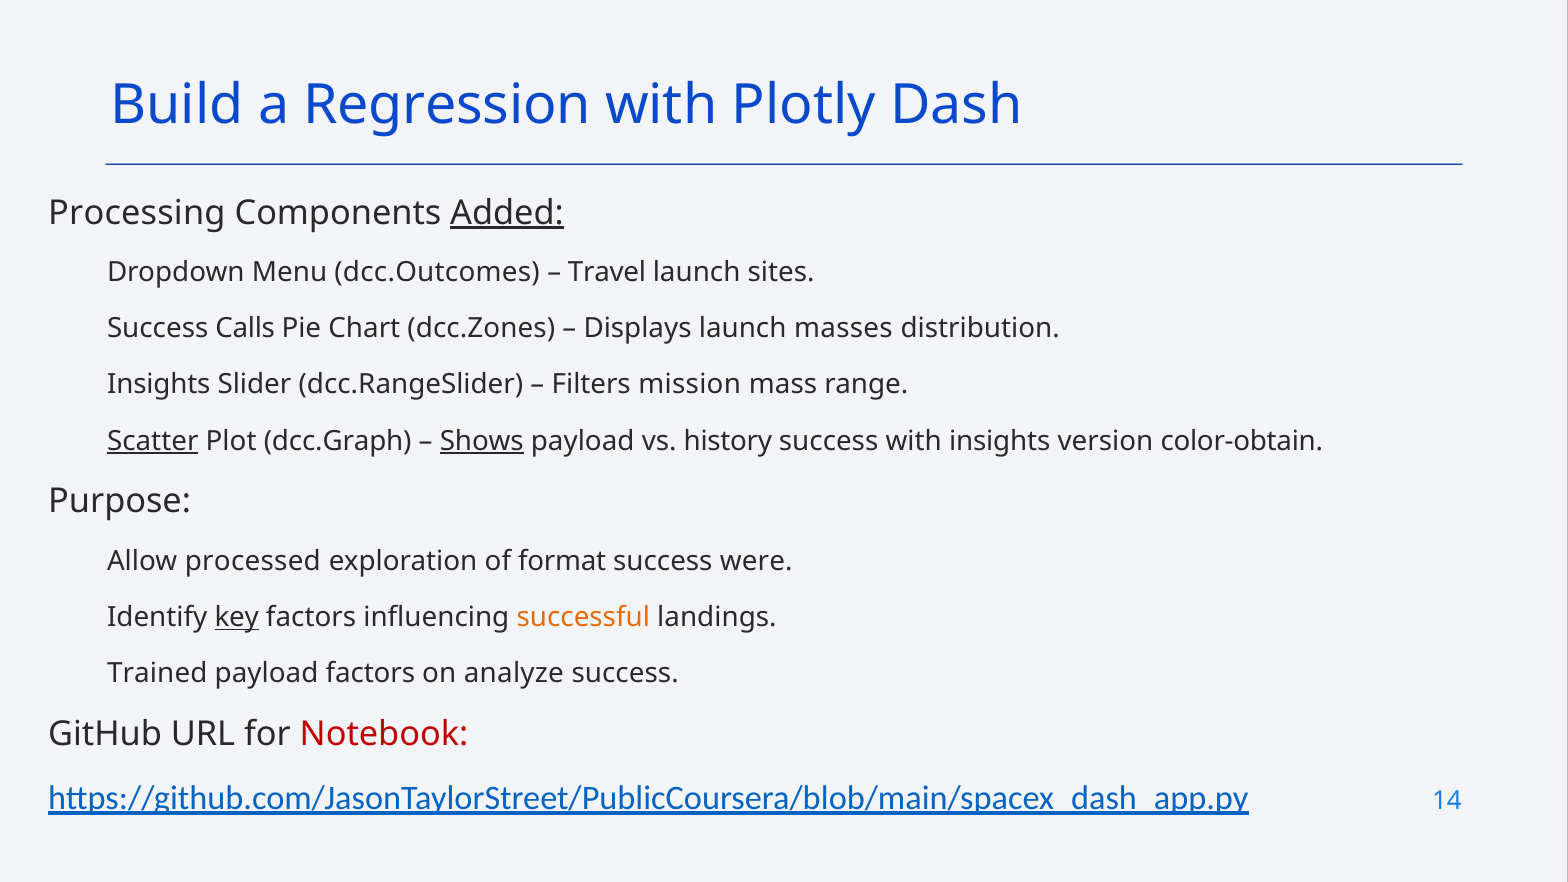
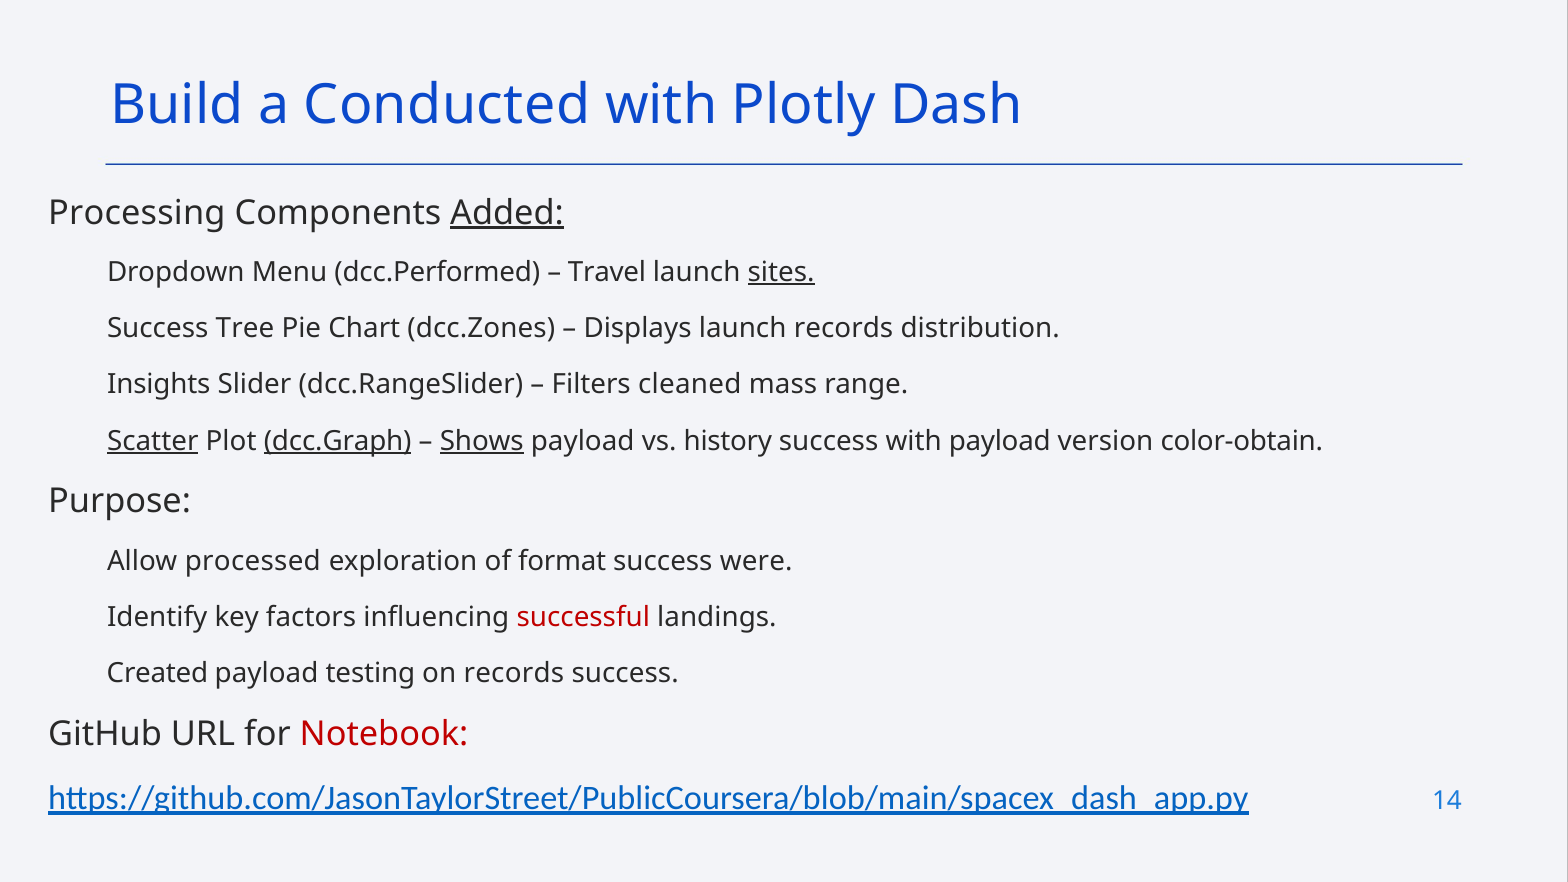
Regression: Regression -> Conducted
dcc.Outcomes: dcc.Outcomes -> dcc.Performed
sites underline: none -> present
Calls: Calls -> Tree
launch masses: masses -> records
mission: mission -> cleaned
dcc.Graph underline: none -> present
with insights: insights -> payload
key underline: present -> none
successful colour: orange -> red
Trained: Trained -> Created
payload factors: factors -> testing
on analyze: analyze -> records
